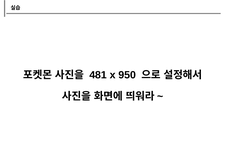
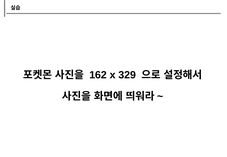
481: 481 -> 162
950: 950 -> 329
